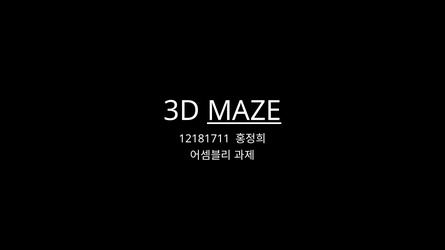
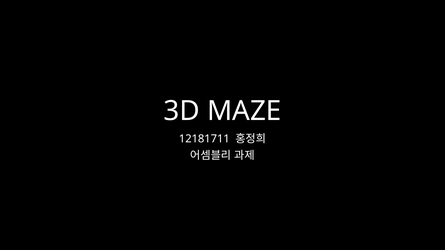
MAZE underline: present -> none
